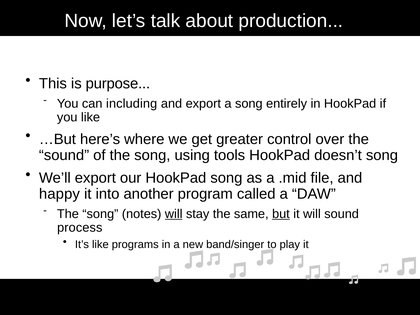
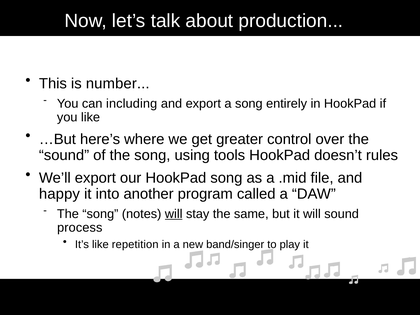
purpose: purpose -> number
doesn’t song: song -> rules
but underline: present -> none
programs: programs -> repetition
